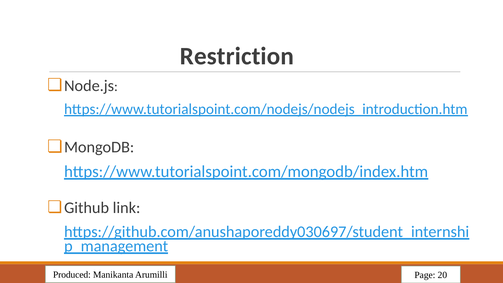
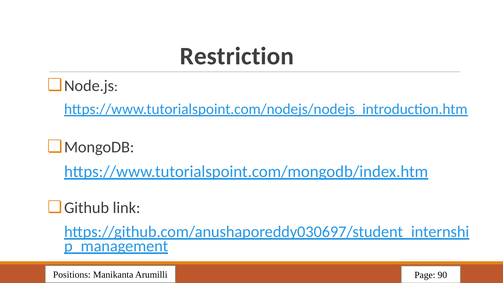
Produced: Produced -> Positions
20: 20 -> 90
